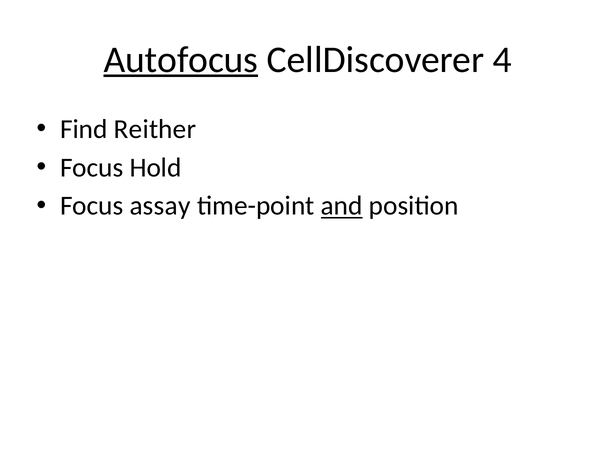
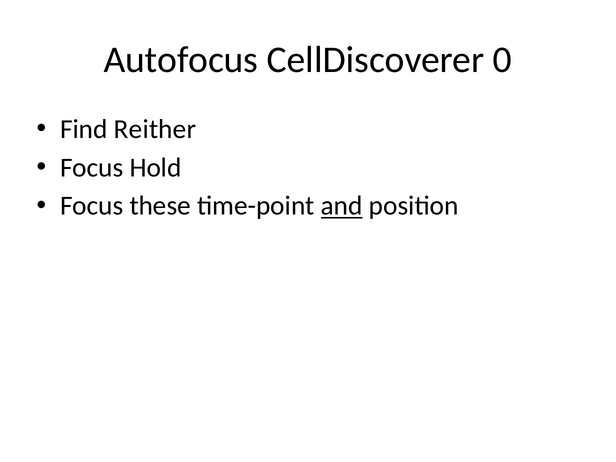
Autofocus underline: present -> none
4: 4 -> 0
assay: assay -> these
